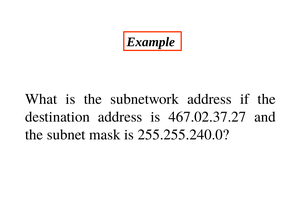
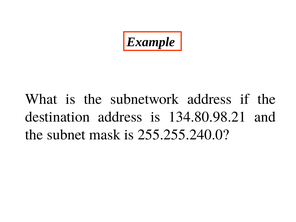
467.02.37.27: 467.02.37.27 -> 134.80.98.21
